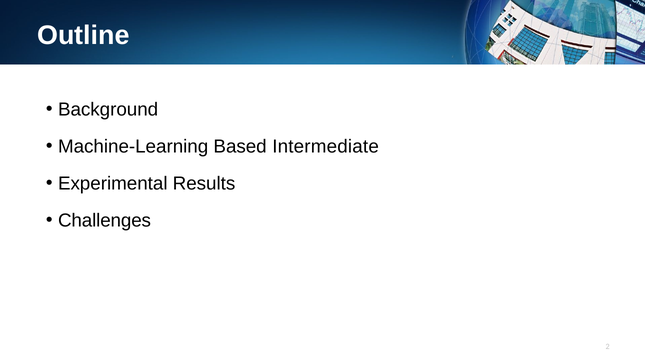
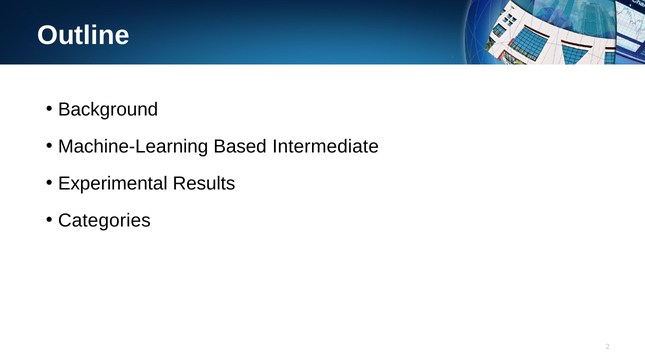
Challenges: Challenges -> Categories
